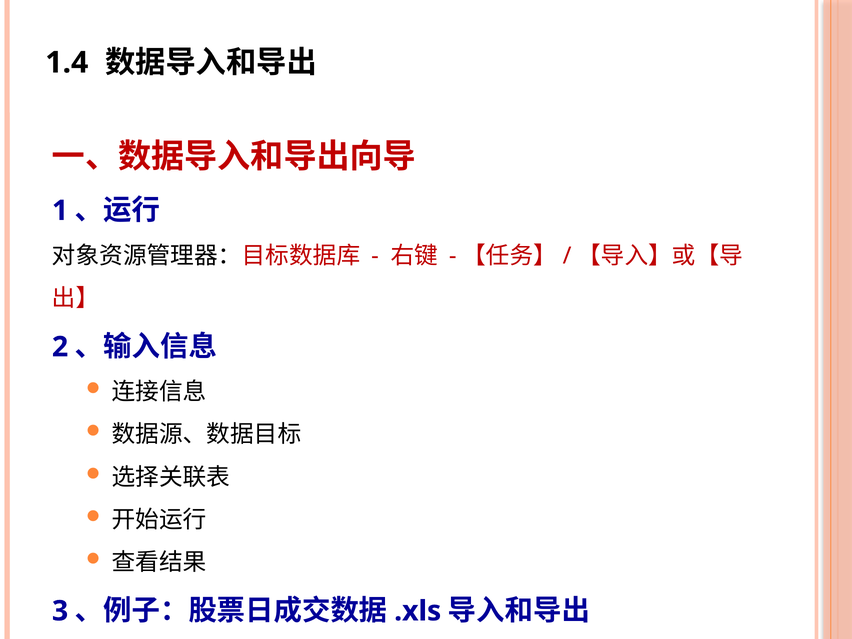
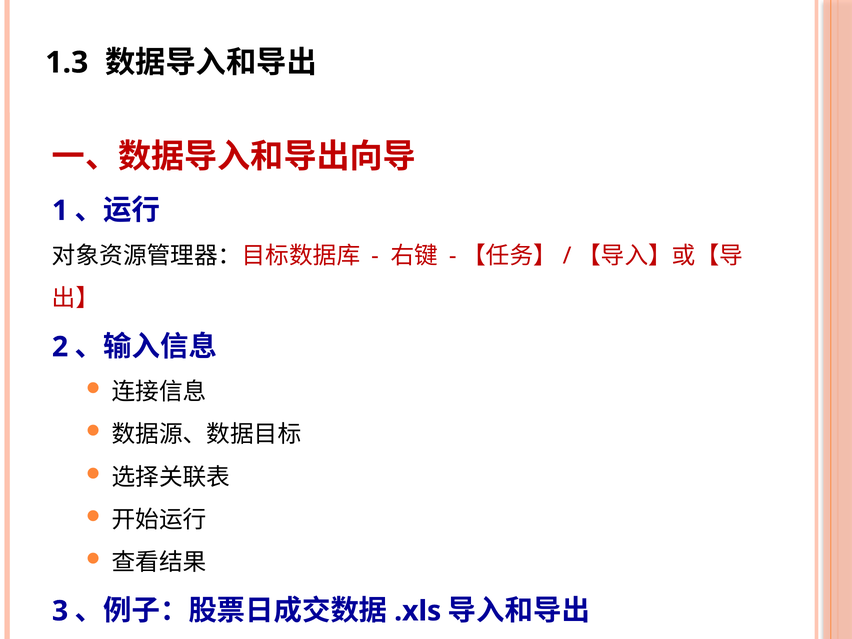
1.4: 1.4 -> 1.3
